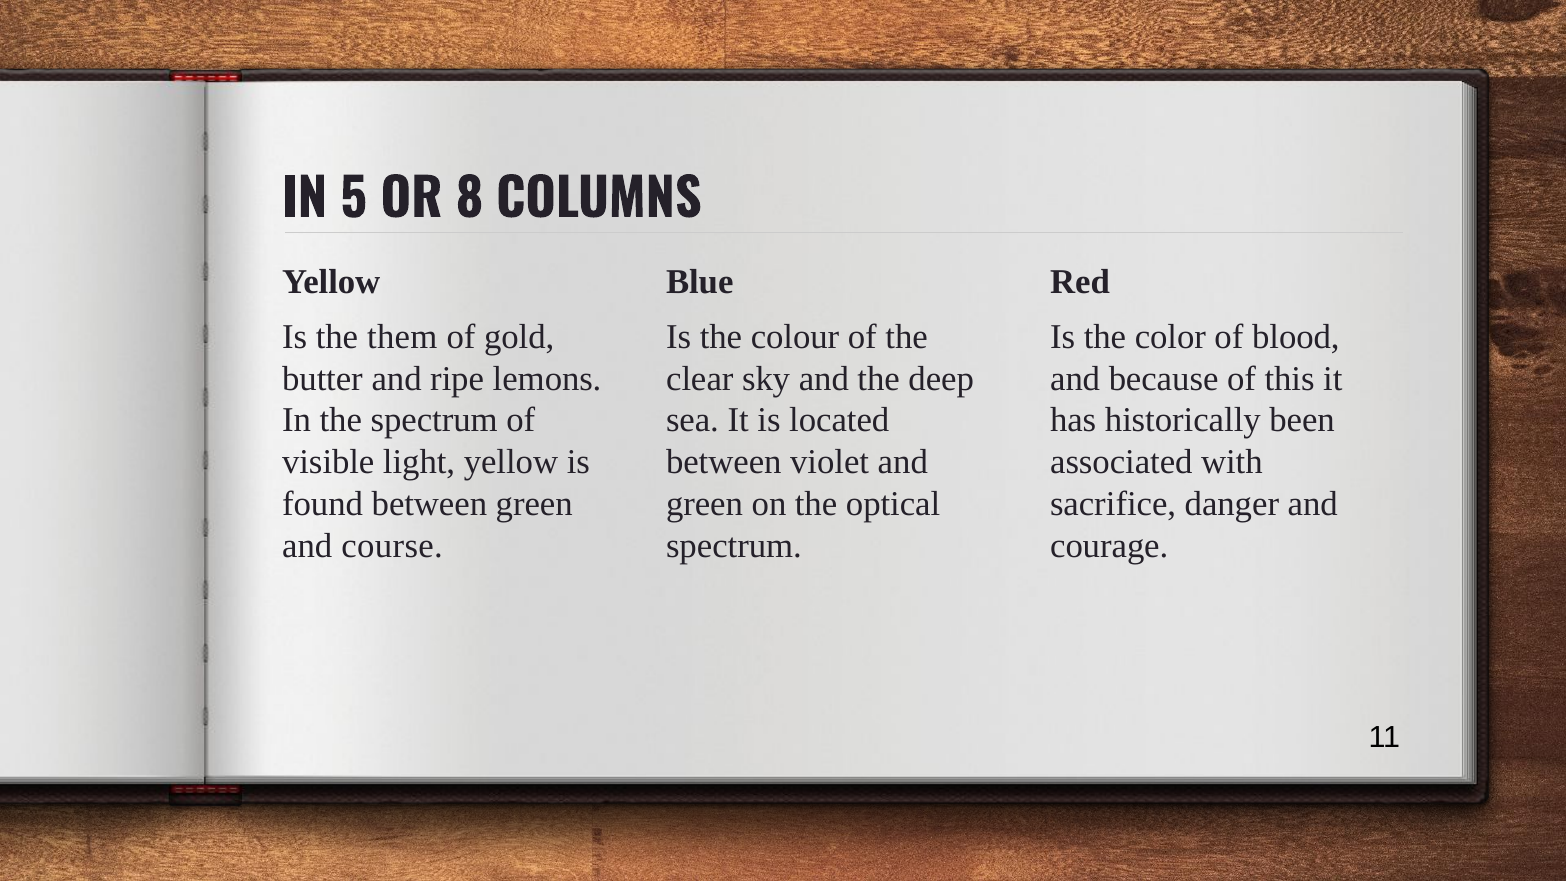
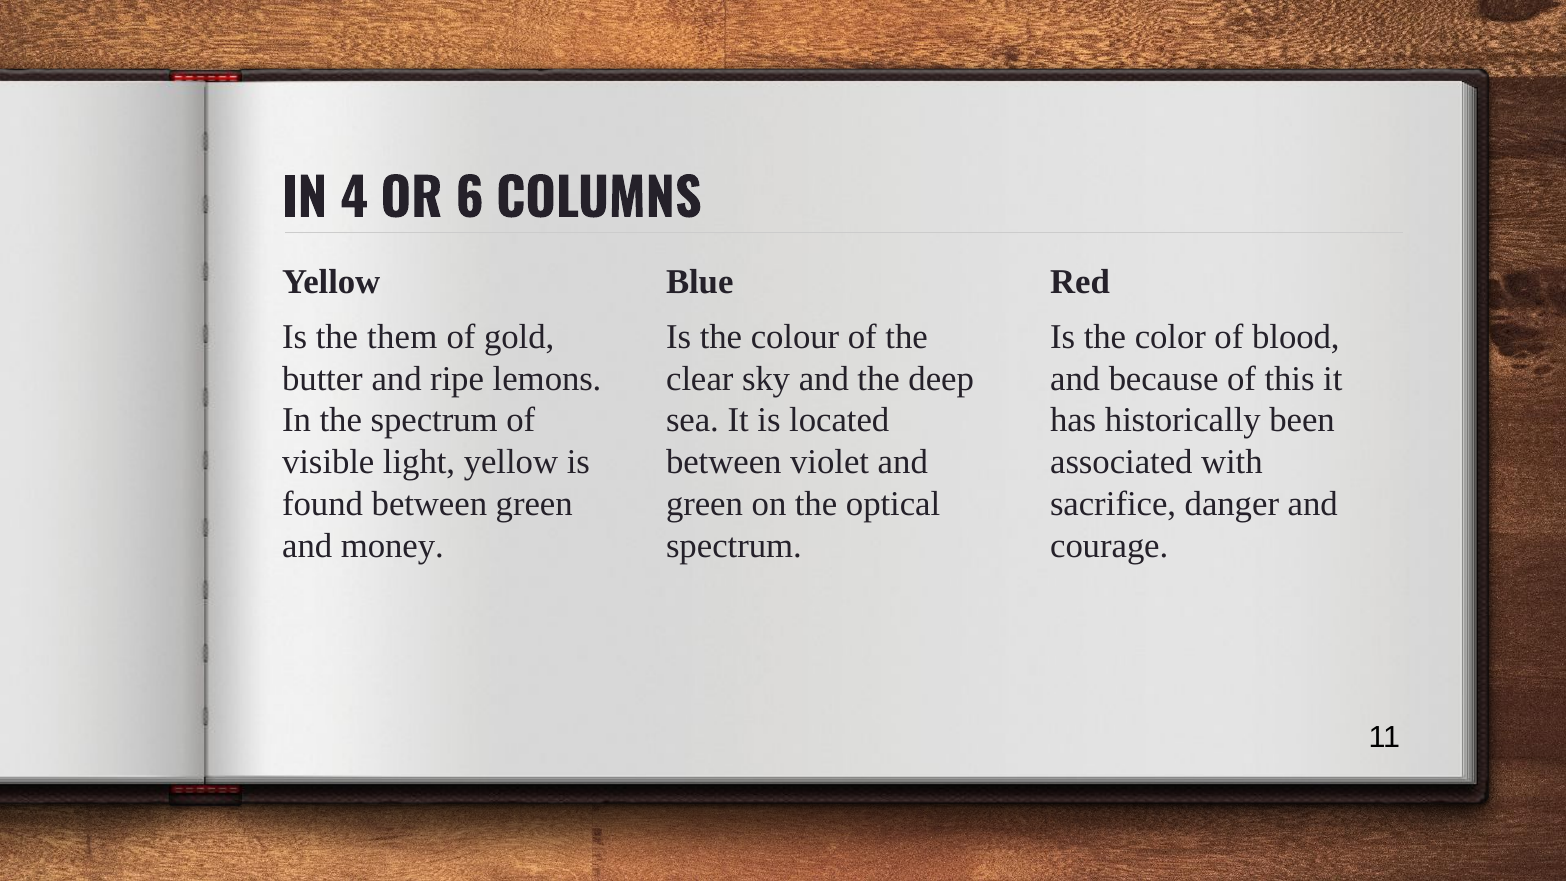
5: 5 -> 4
8: 8 -> 6
course: course -> money
